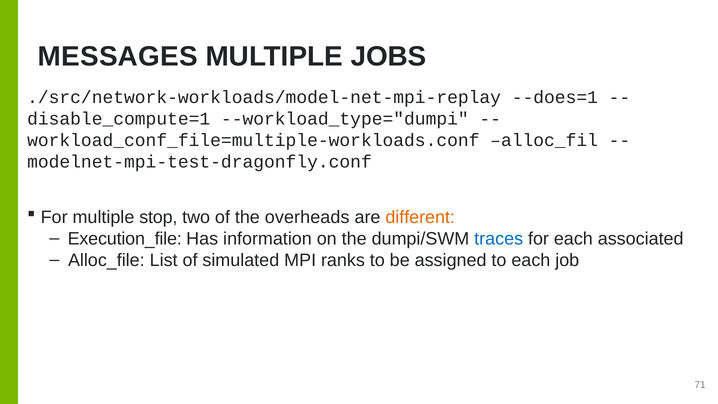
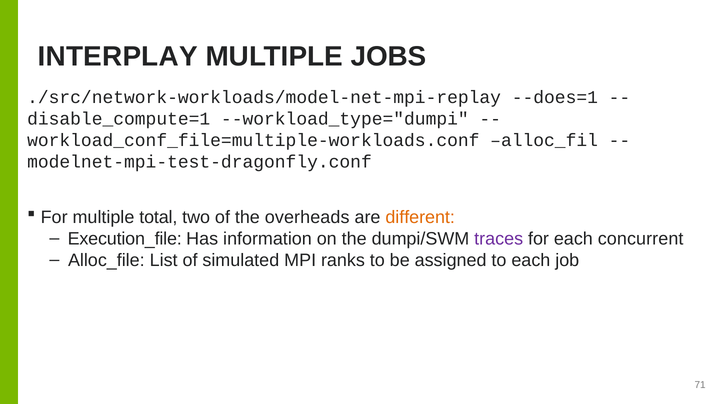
MESSAGES: MESSAGES -> INTERPLAY
stop: stop -> total
traces colour: blue -> purple
associated: associated -> concurrent
